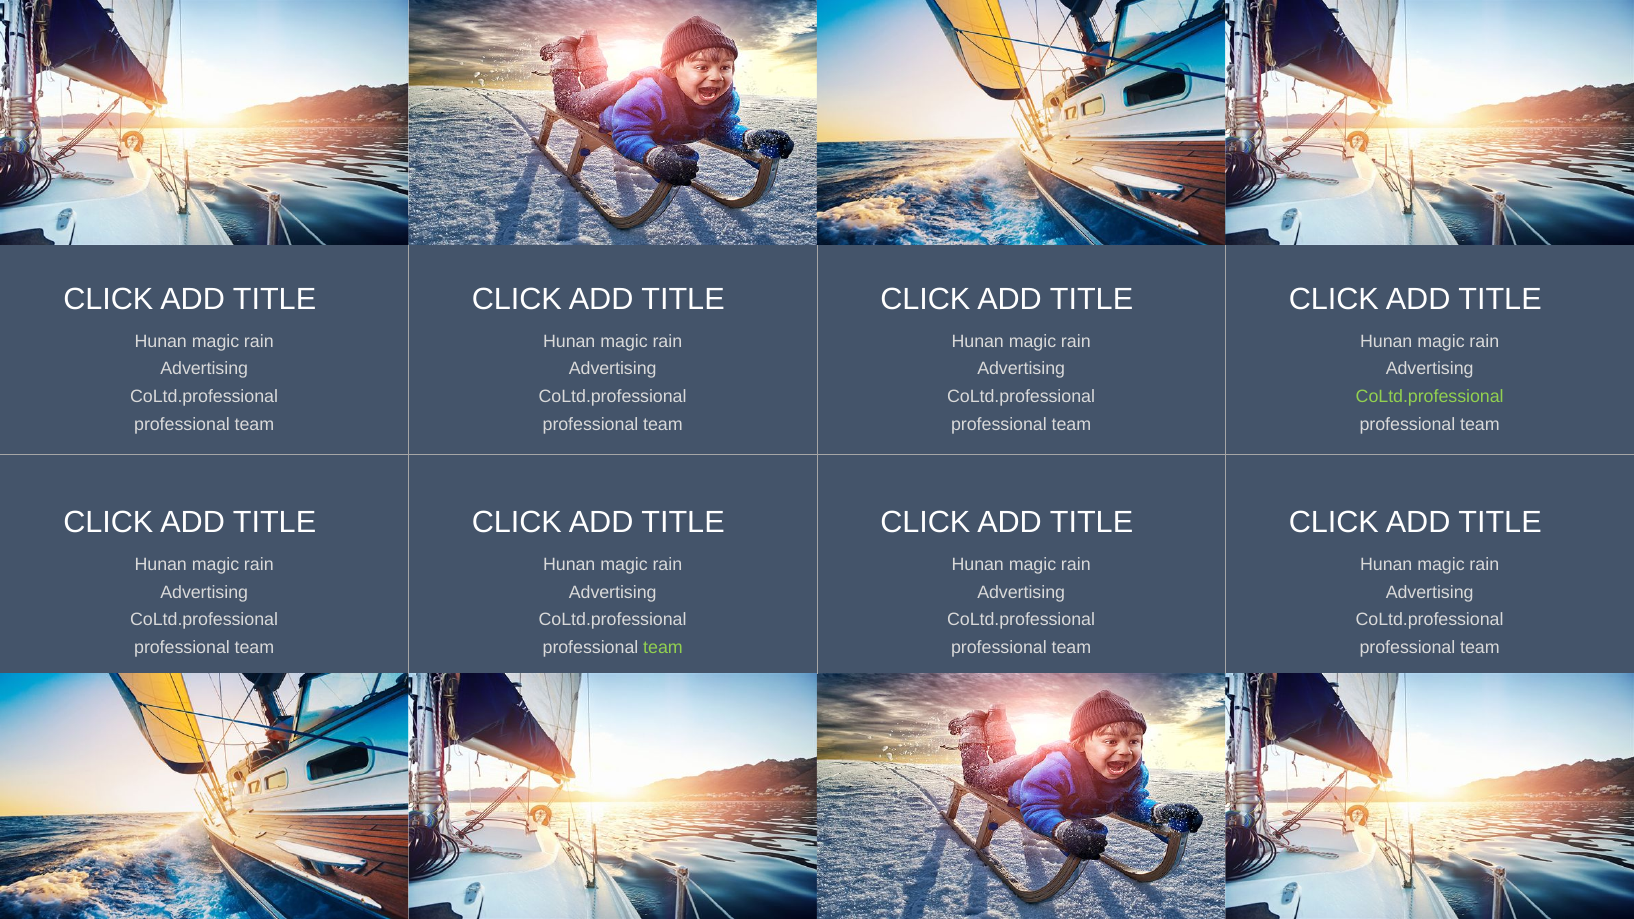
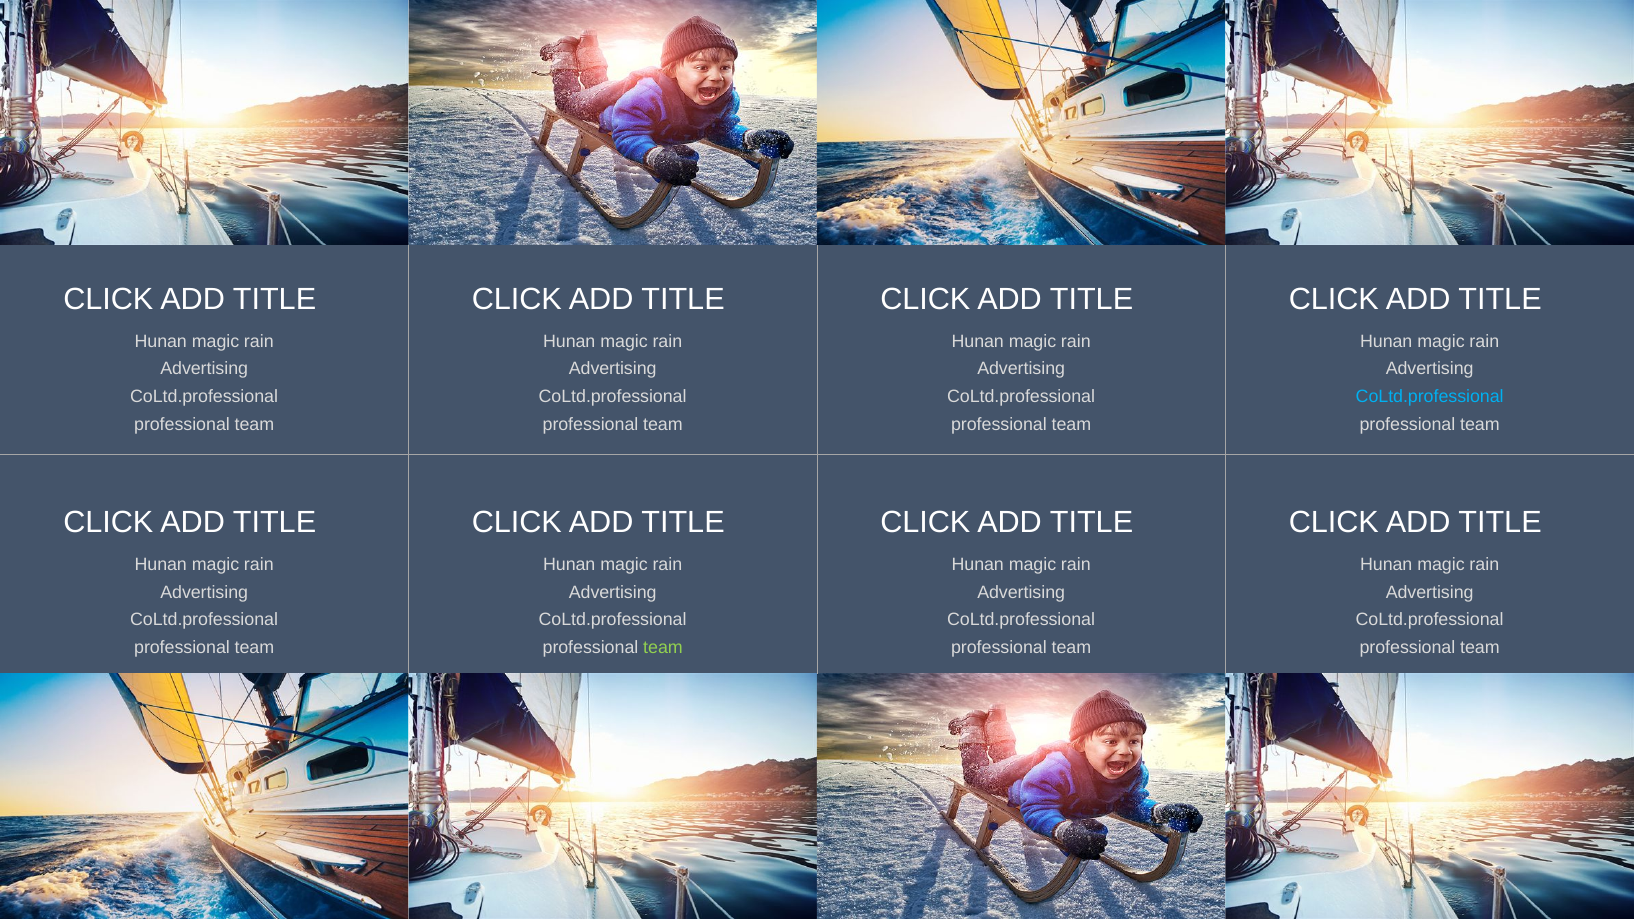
CoLtd.professional at (1430, 397) colour: light green -> light blue
